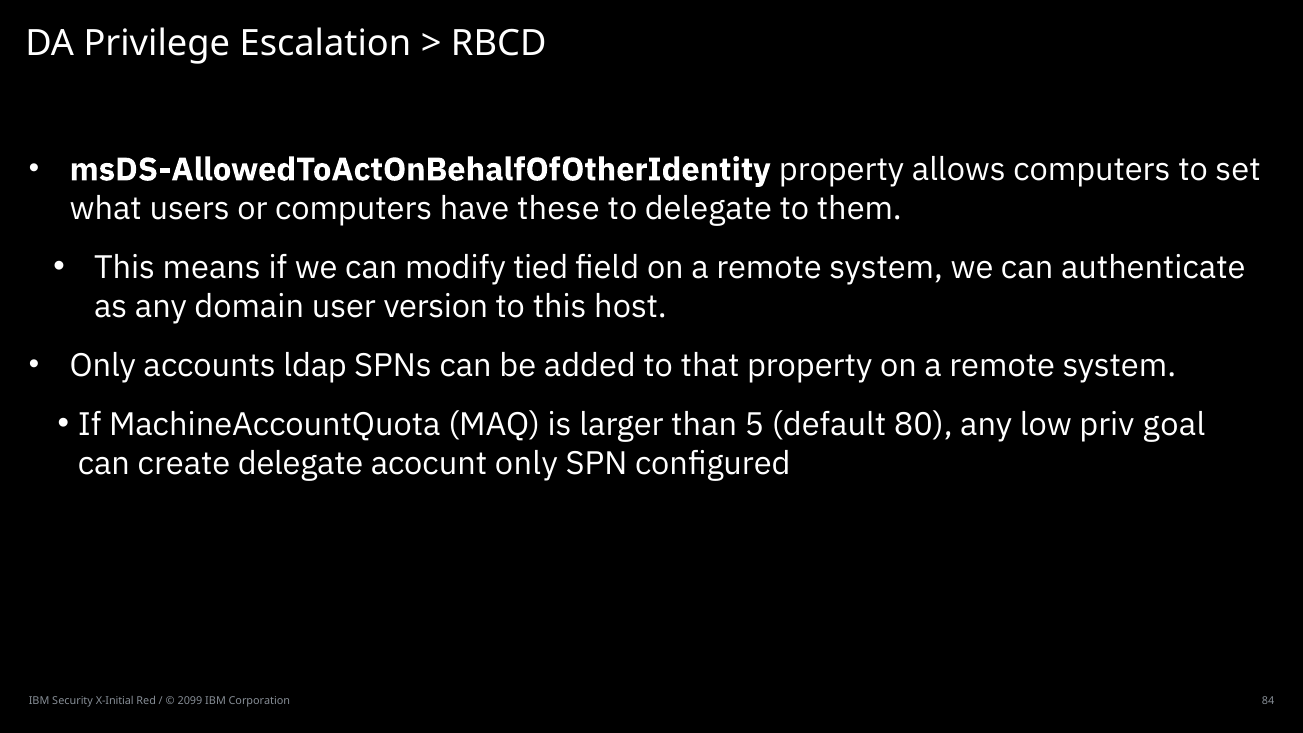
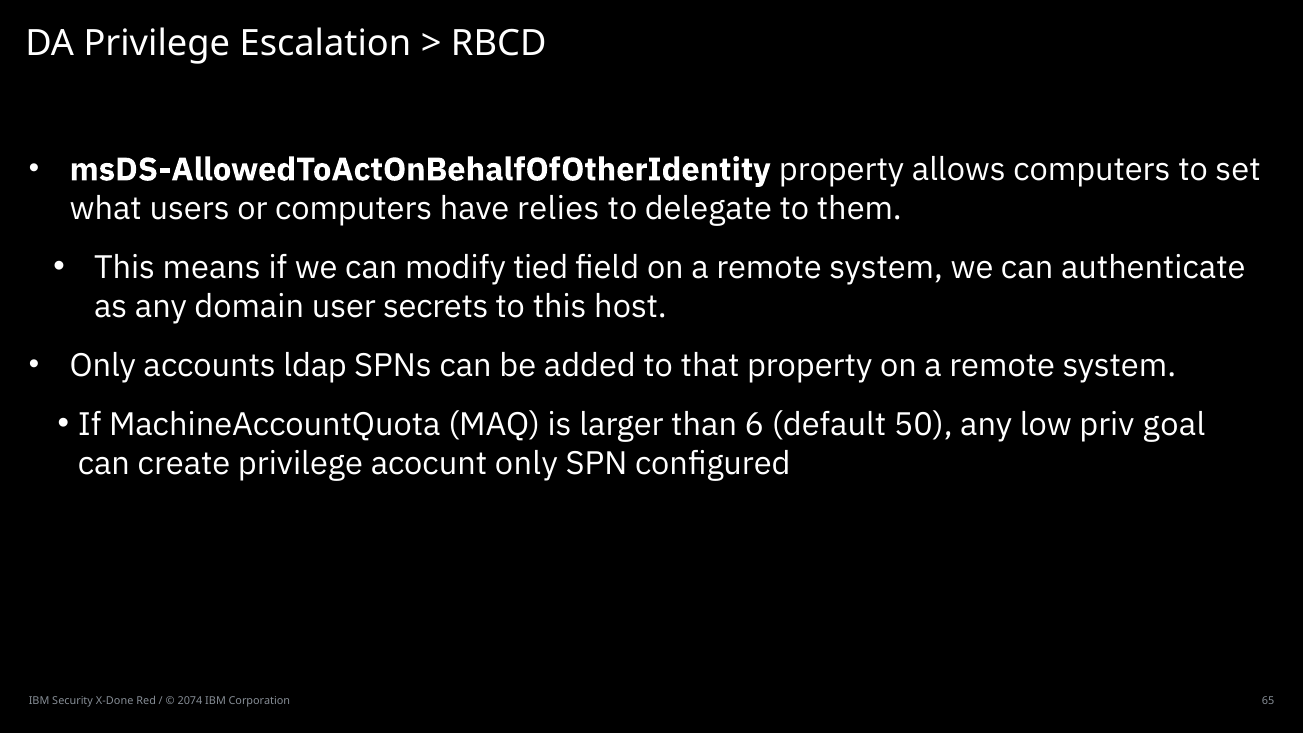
these: these -> relies
version: version -> secrets
5: 5 -> 6
80: 80 -> 50
create delegate: delegate -> privilege
X-Initial: X-Initial -> X-Done
2099: 2099 -> 2074
84: 84 -> 65
